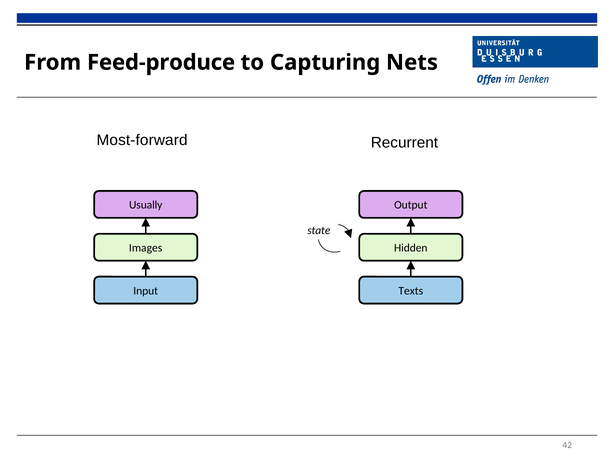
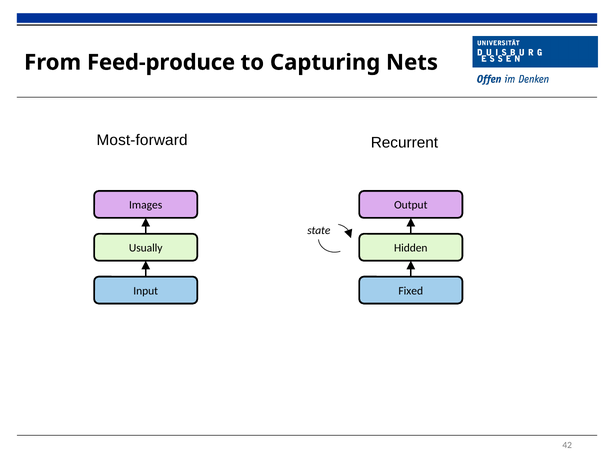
Usually: Usually -> Images
Images: Images -> Usually
Texts: Texts -> Fixed
